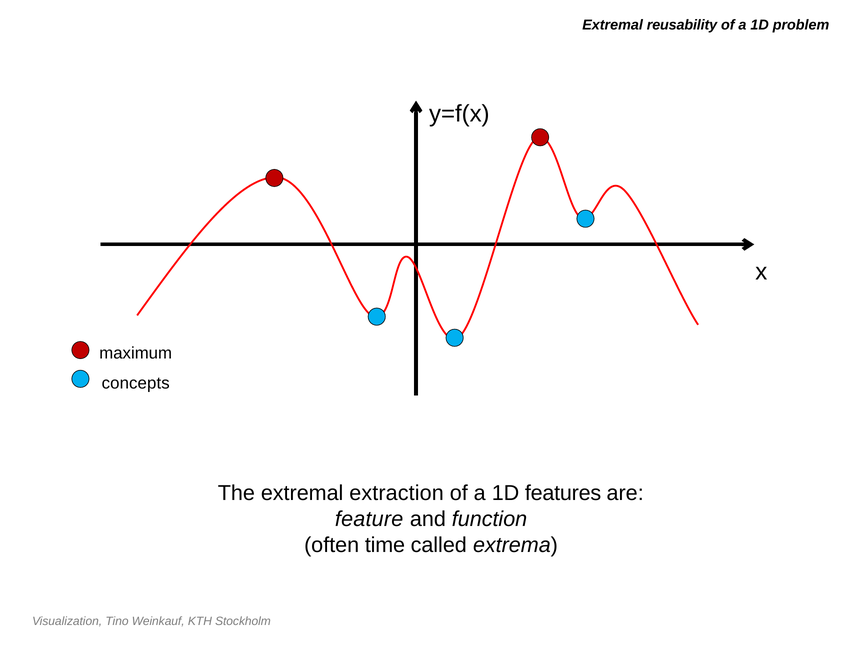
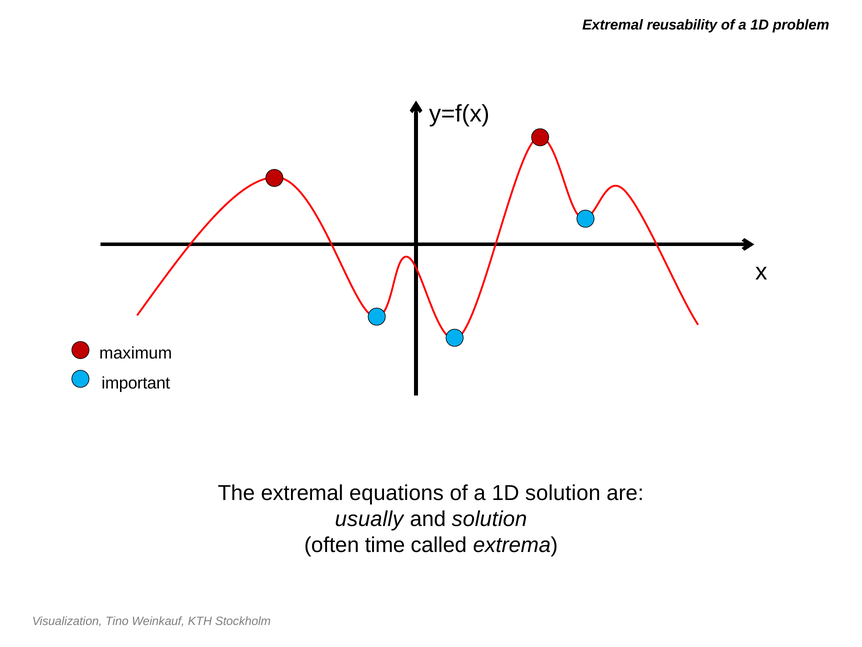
concepts: concepts -> important
extraction: extraction -> equations
1D features: features -> solution
feature: feature -> usually
and function: function -> solution
